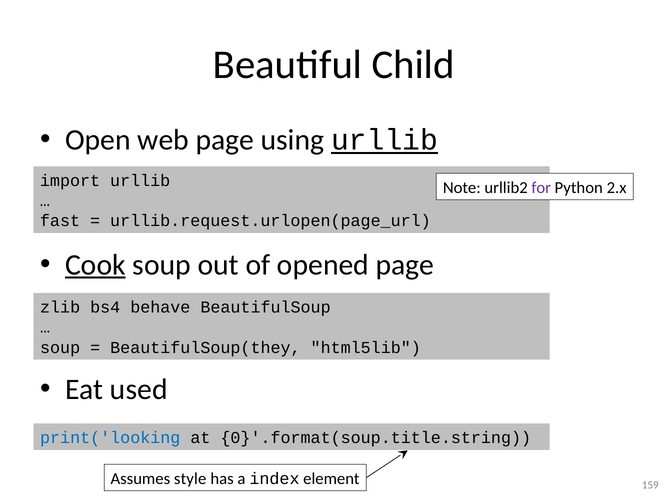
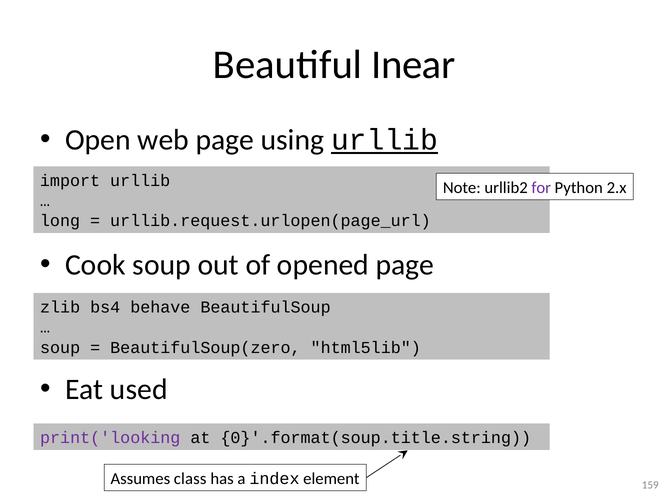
Child: Child -> Inear
fast: fast -> long
Cook underline: present -> none
BeautifulSoup(they: BeautifulSoup(they -> BeautifulSoup(zero
print('looking colour: blue -> purple
style: style -> class
